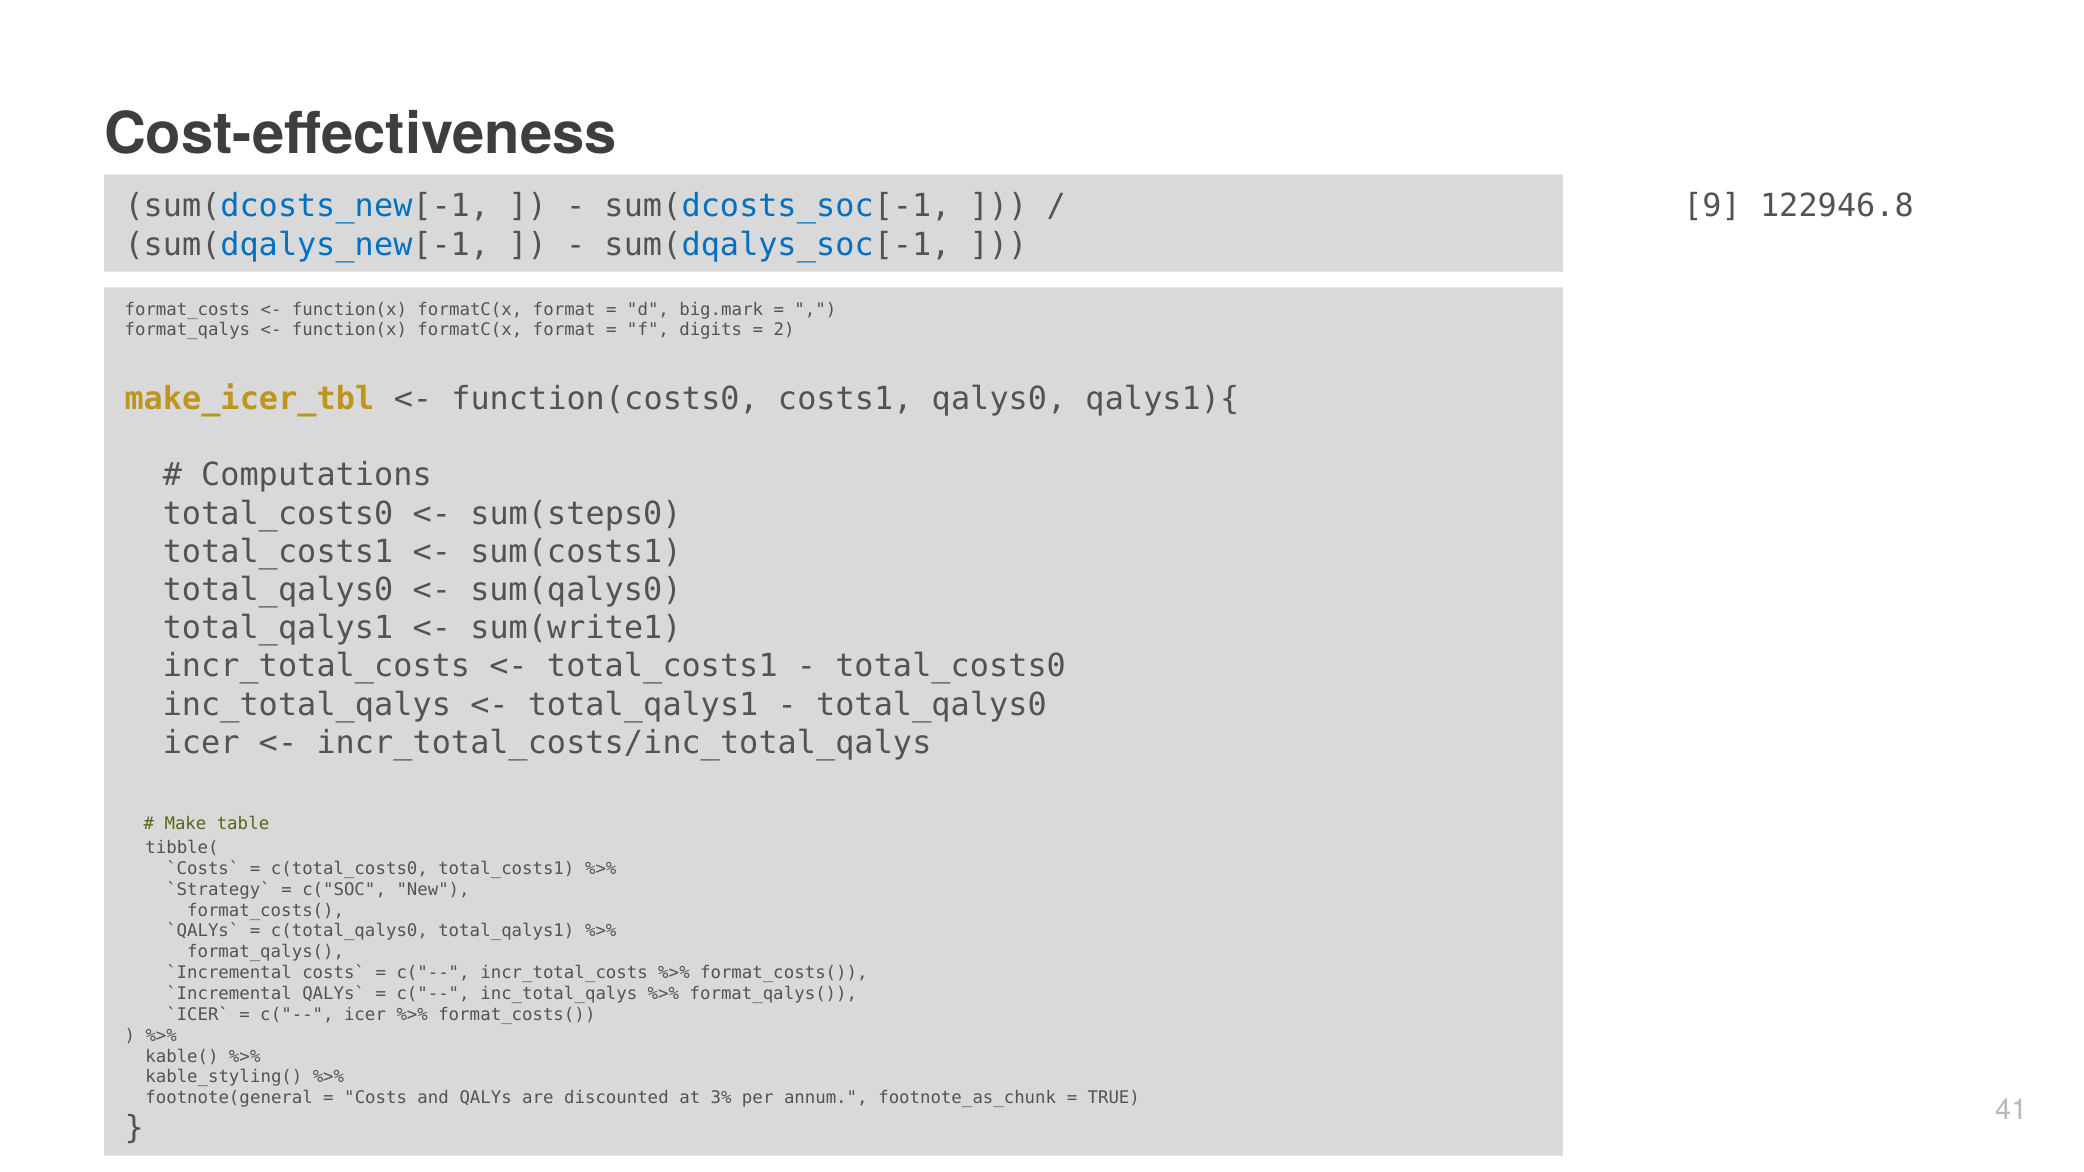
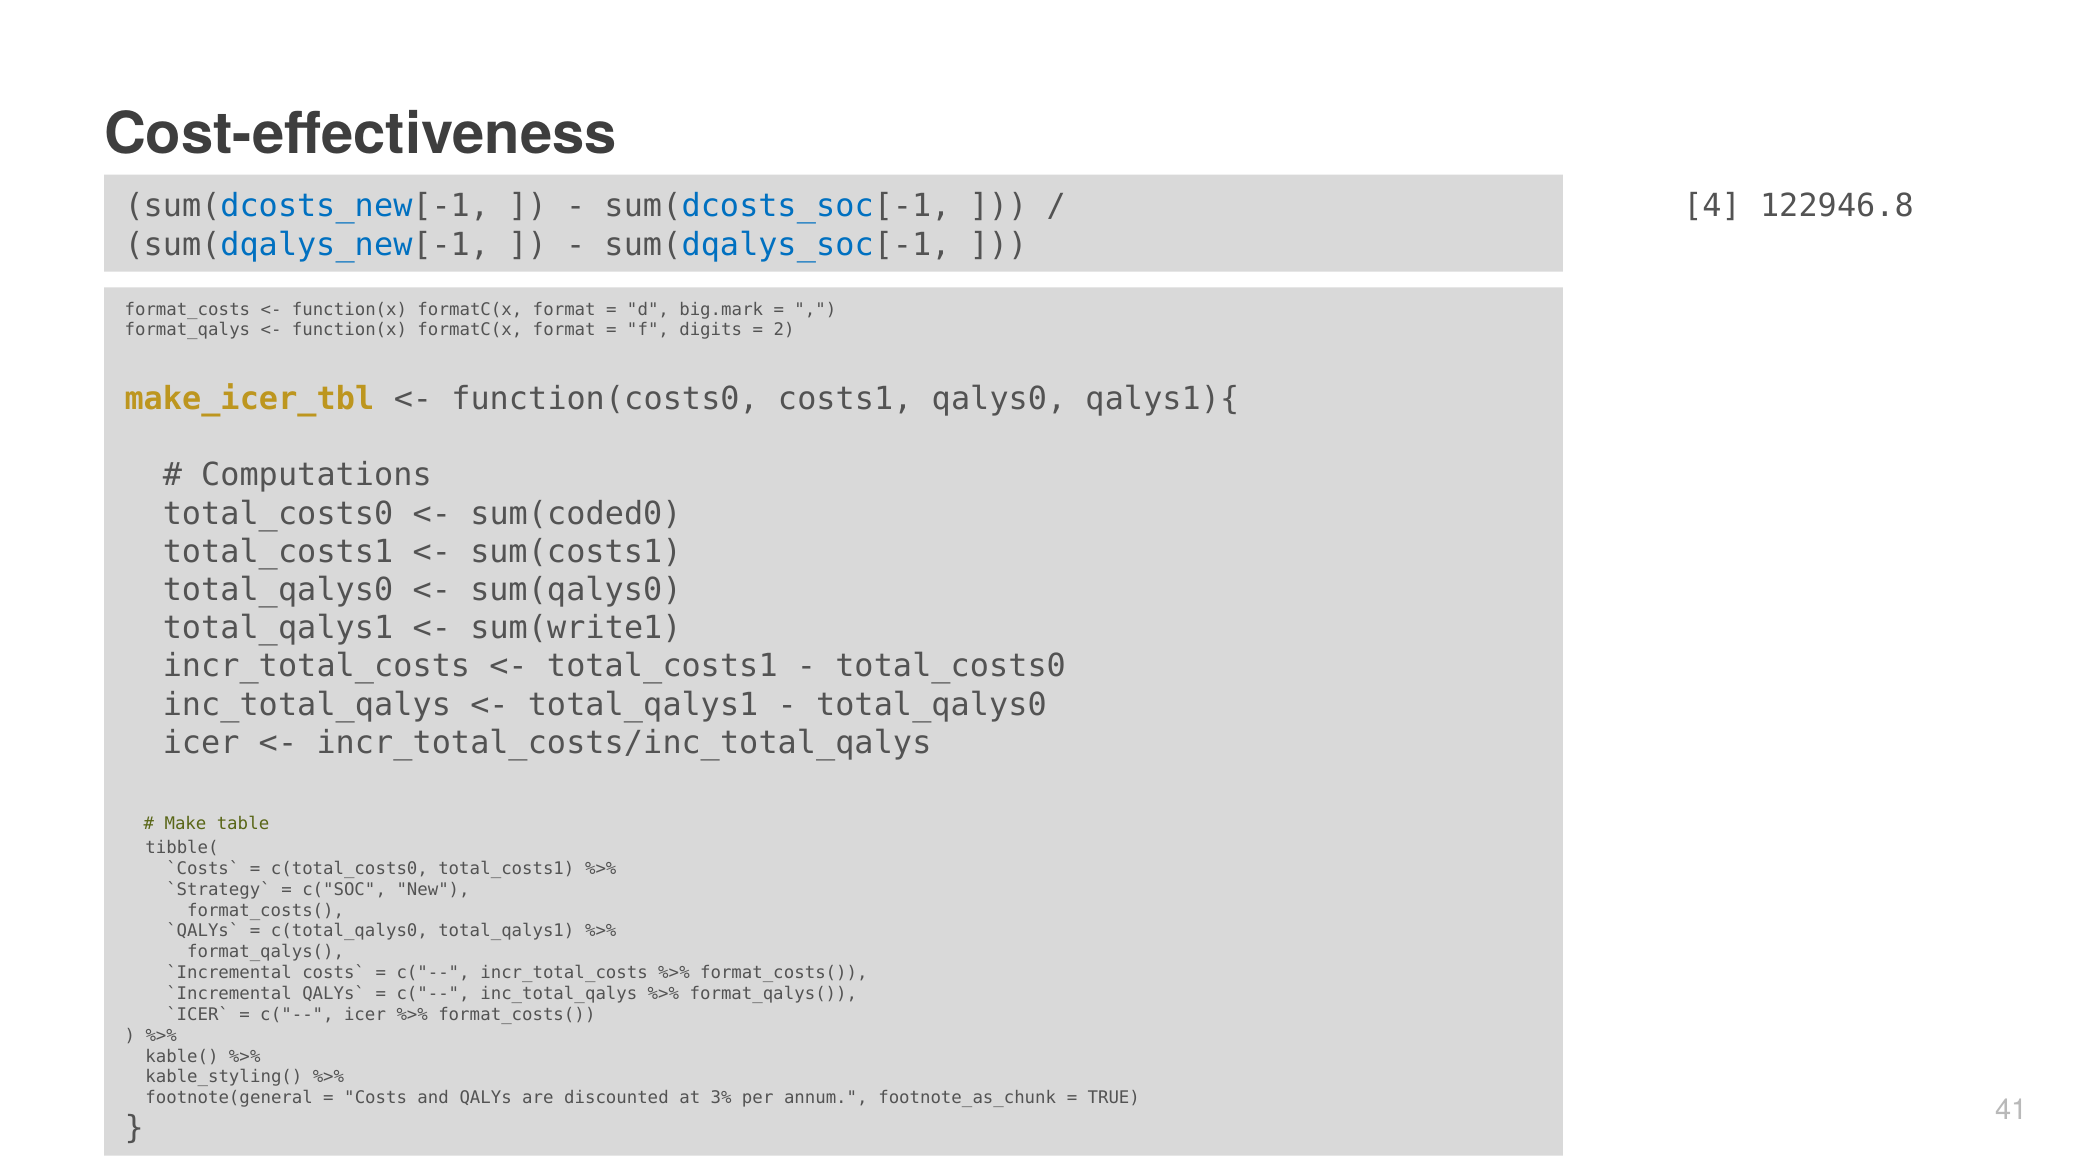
9: 9 -> 4
sum(steps0: sum(steps0 -> sum(coded0
